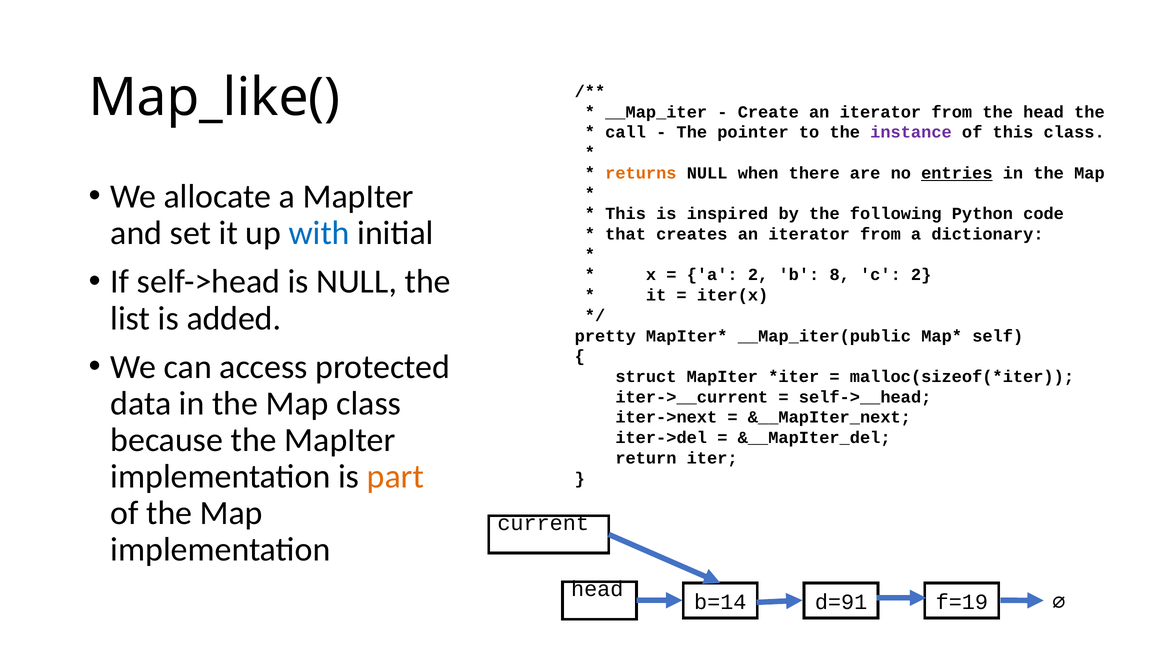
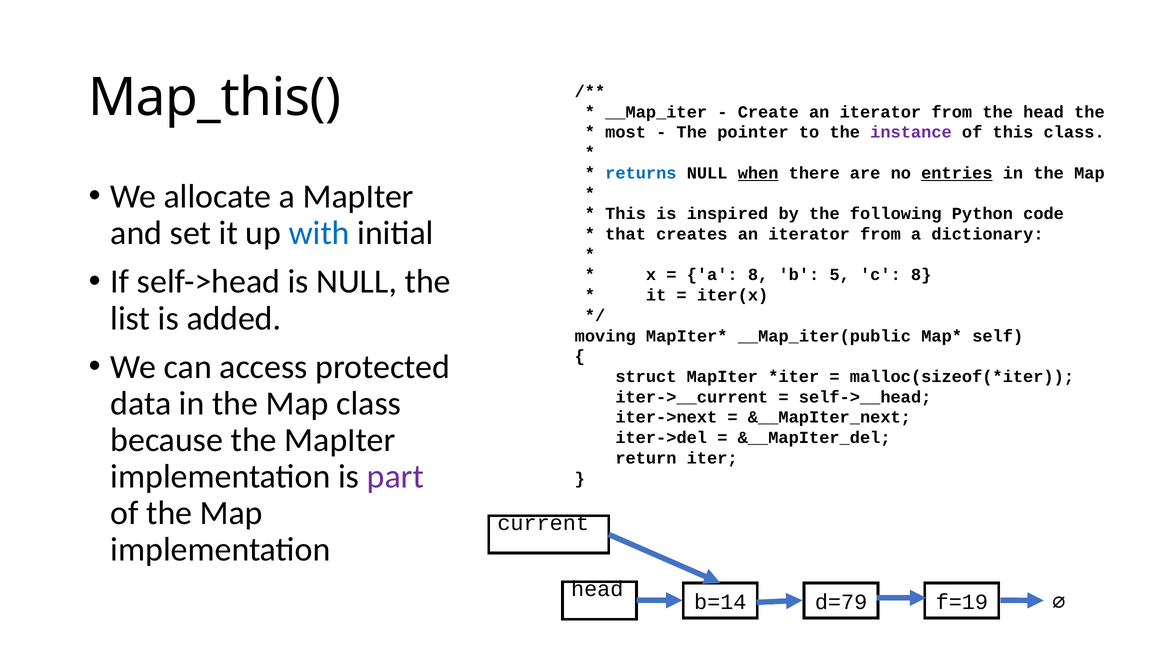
Map_like(: Map_like( -> Map_this(
call: call -> most
returns colour: orange -> blue
when underline: none -> present
a 2: 2 -> 8
8: 8 -> 5
c 2: 2 -> 8
pretty: pretty -> moving
part colour: orange -> purple
d=91: d=91 -> d=79
